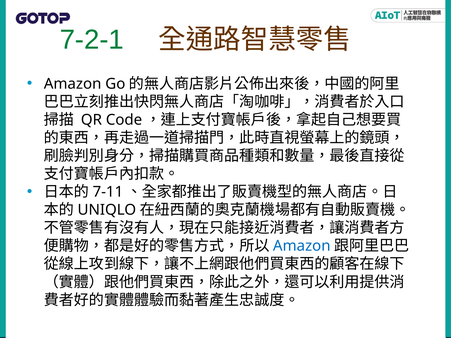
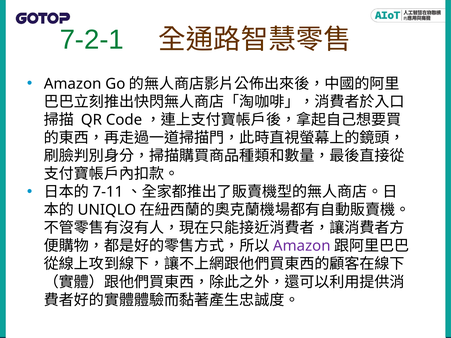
Amazon at (302, 246) colour: blue -> purple
